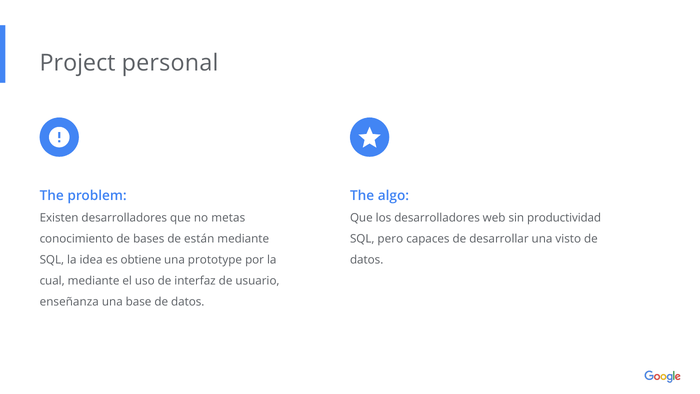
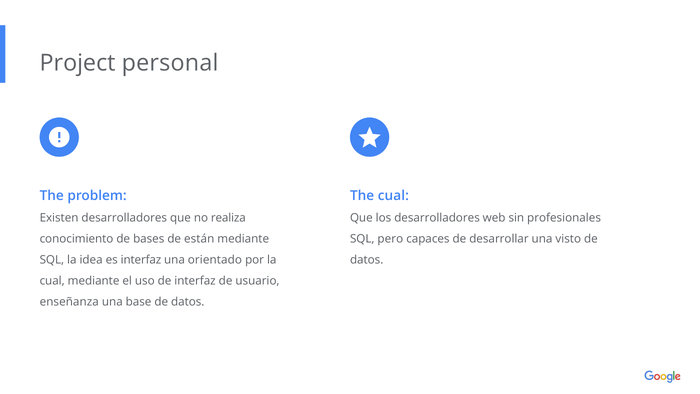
The algo: algo -> cual
metas: metas -> realiza
productividad: productividad -> profesionales
es obtiene: obtiene -> interfaz
prototype: prototype -> orientado
